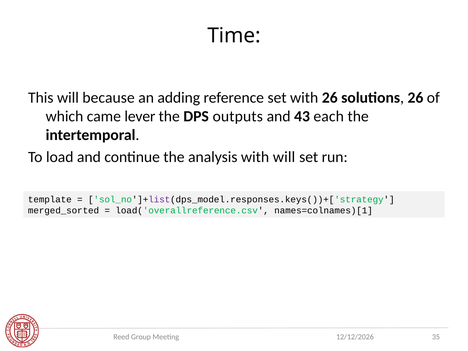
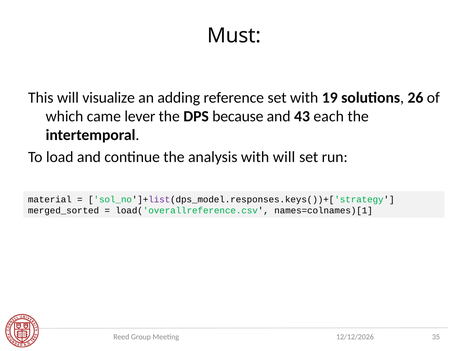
Time: Time -> Must
because: because -> visualize
with 26: 26 -> 19
outputs: outputs -> because
template: template -> material
